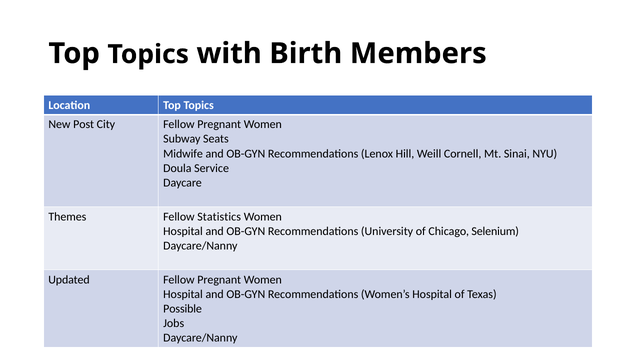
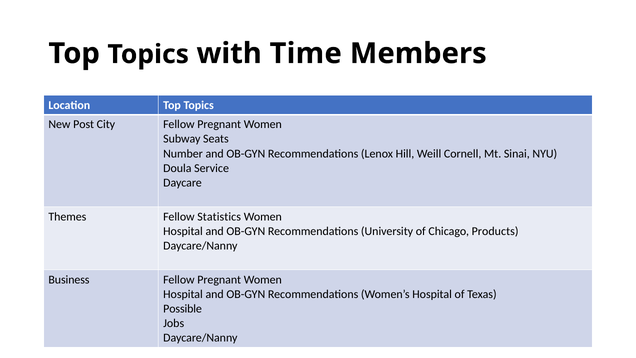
Birth: Birth -> Time
Midwife: Midwife -> Number
Selenium: Selenium -> Products
Updated: Updated -> Business
